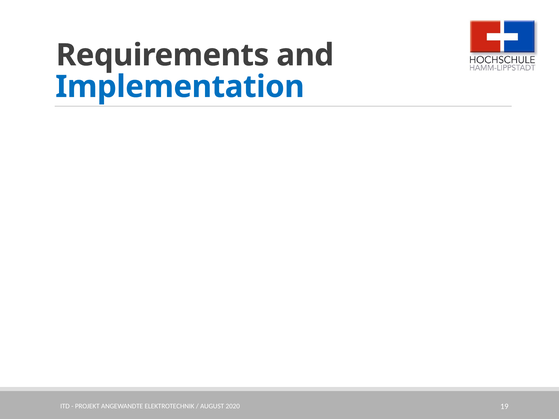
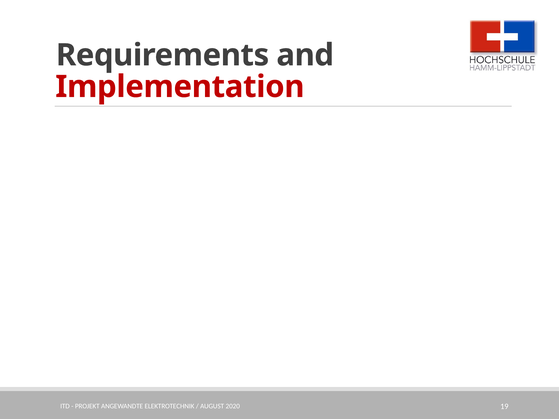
Implementation colour: blue -> red
